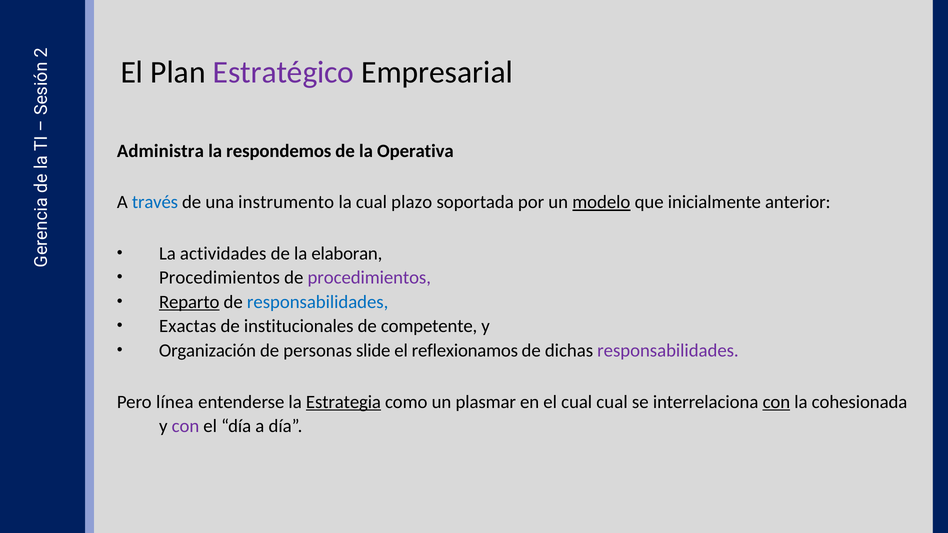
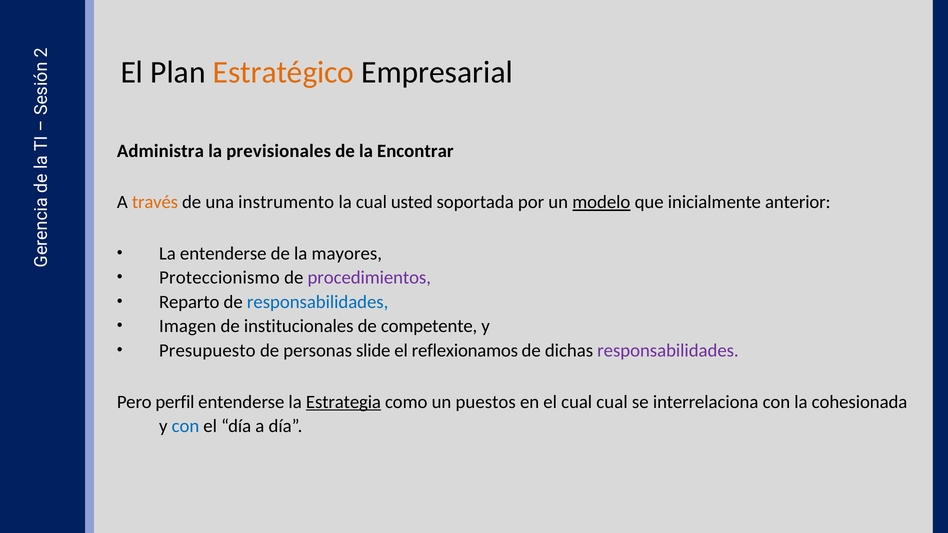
Estratégico colour: purple -> orange
respondemos: respondemos -> previsionales
Operativa: Operativa -> Encontrar
través colour: blue -> orange
plazo: plazo -> usted
La actividades: actividades -> entenderse
elaboran: elaboran -> mayores
Procedimientos at (219, 278): Procedimientos -> Proteccionismo
Reparto underline: present -> none
Exactas: Exactas -> Imagen
Organización: Organización -> Presupuesto
línea: línea -> perfil
plasmar: plasmar -> puestos
con at (776, 402) underline: present -> none
con at (185, 426) colour: purple -> blue
